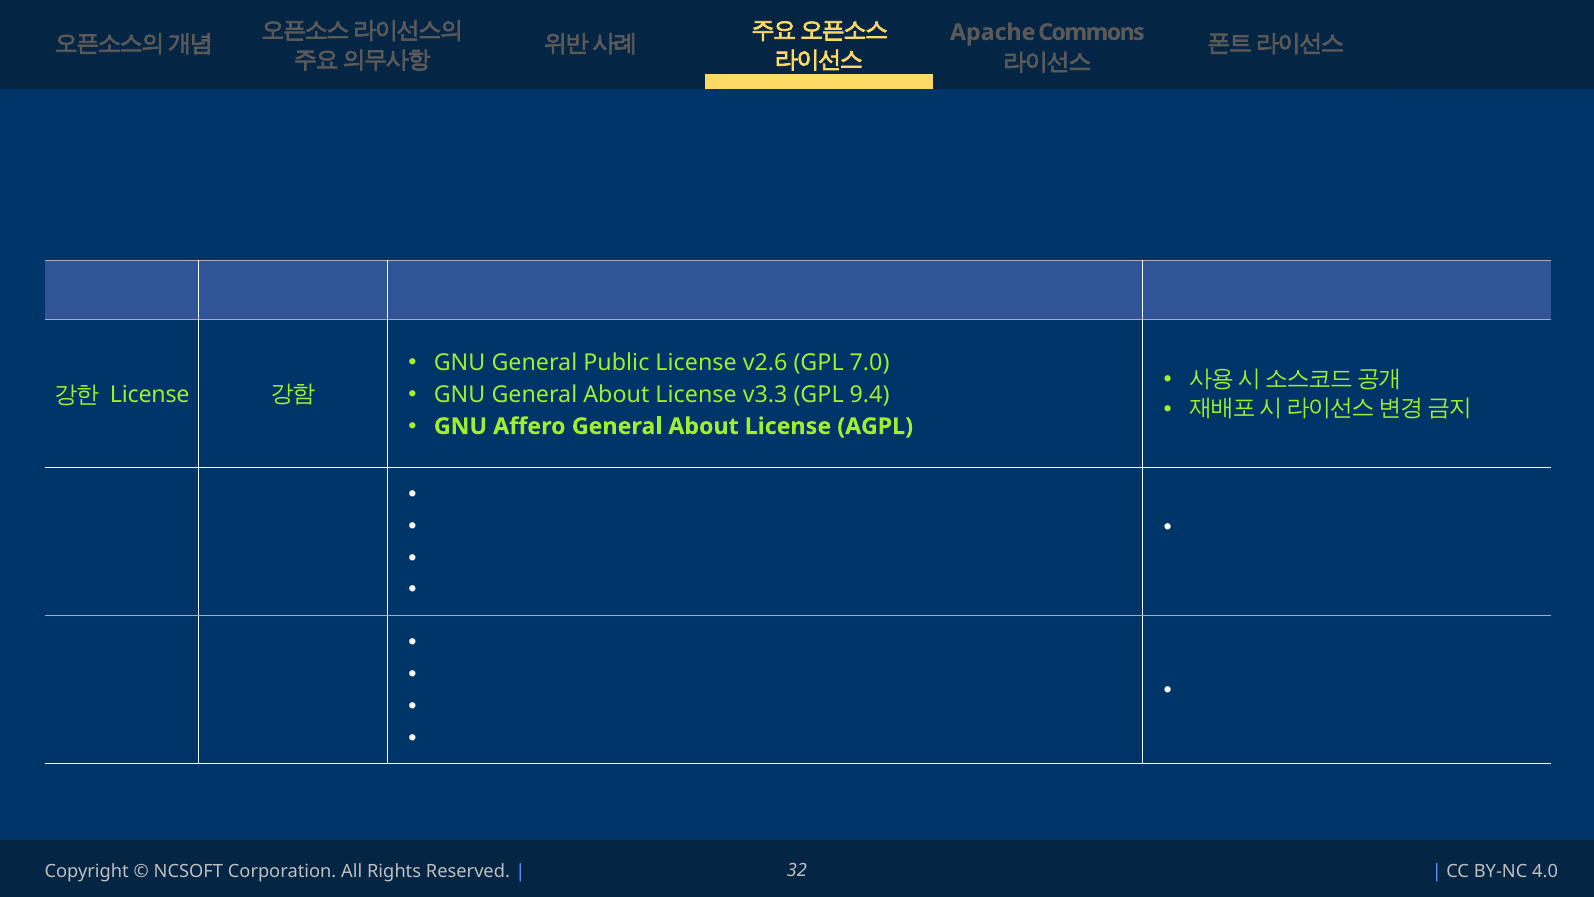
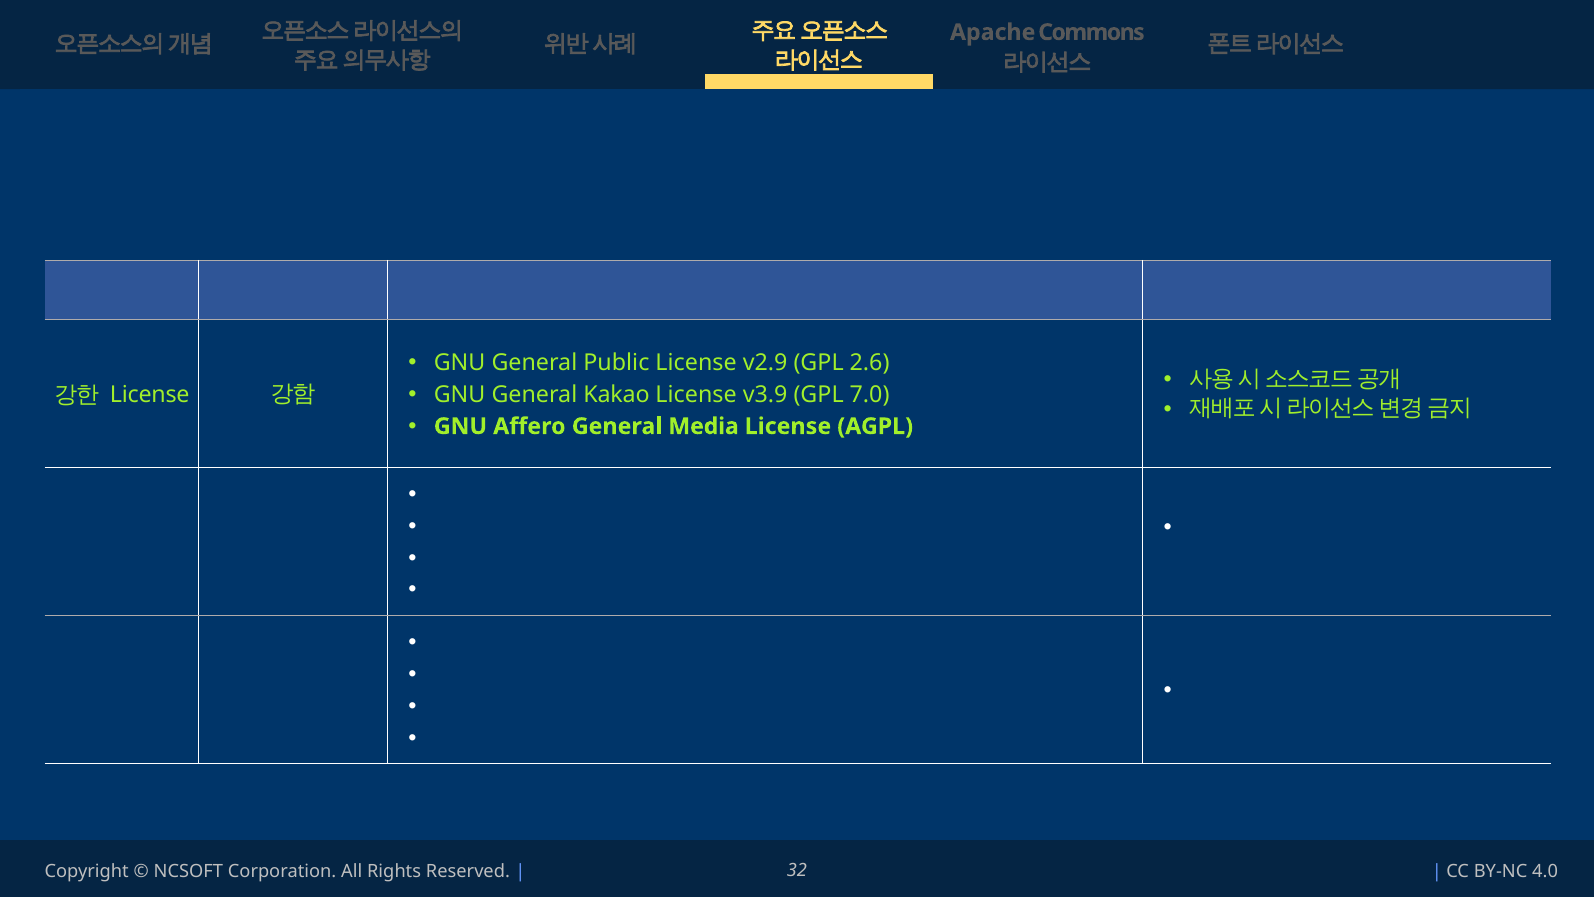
v2.6: v2.6 -> v2.9
7.0: 7.0 -> 2.6
GNU General About: About -> Kakao
v3.3: v3.3 -> v3.9
9.4: 9.4 -> 7.0
Affero General About: About -> Media
